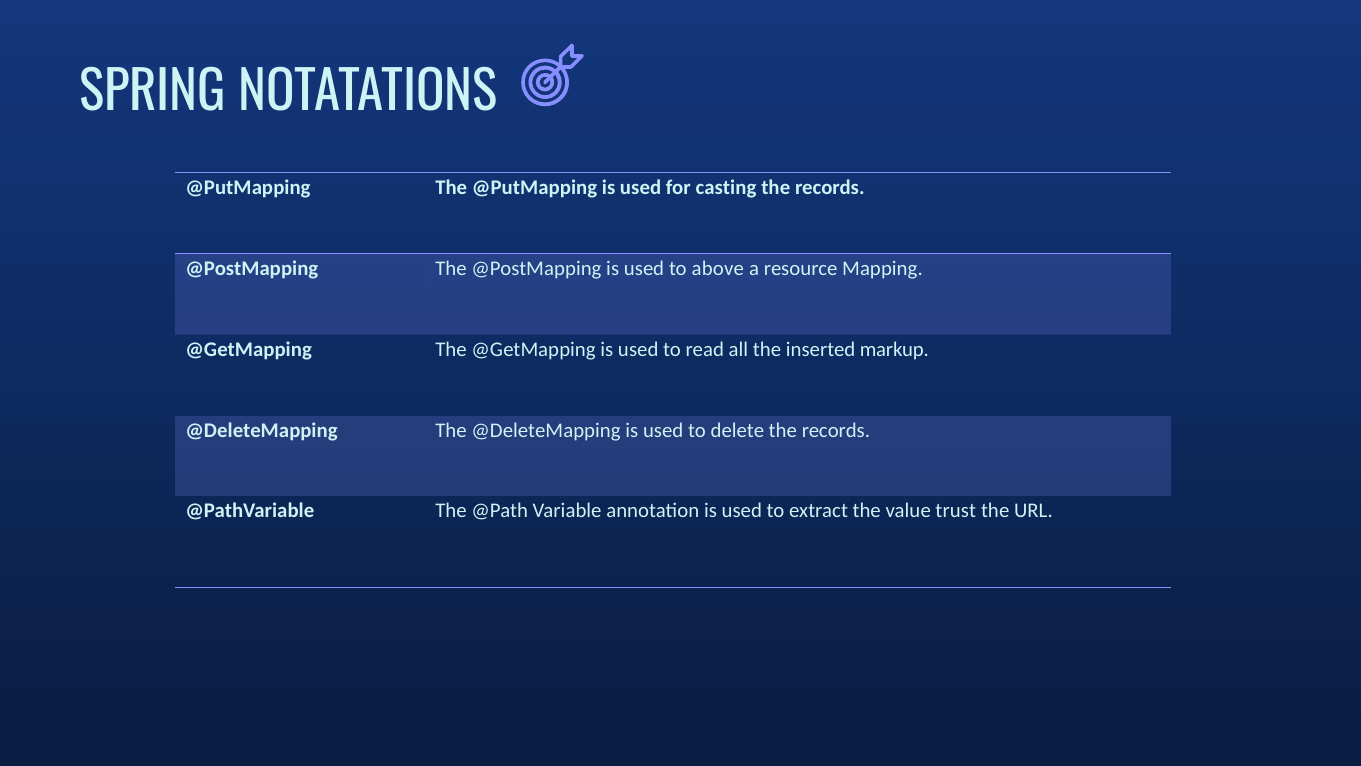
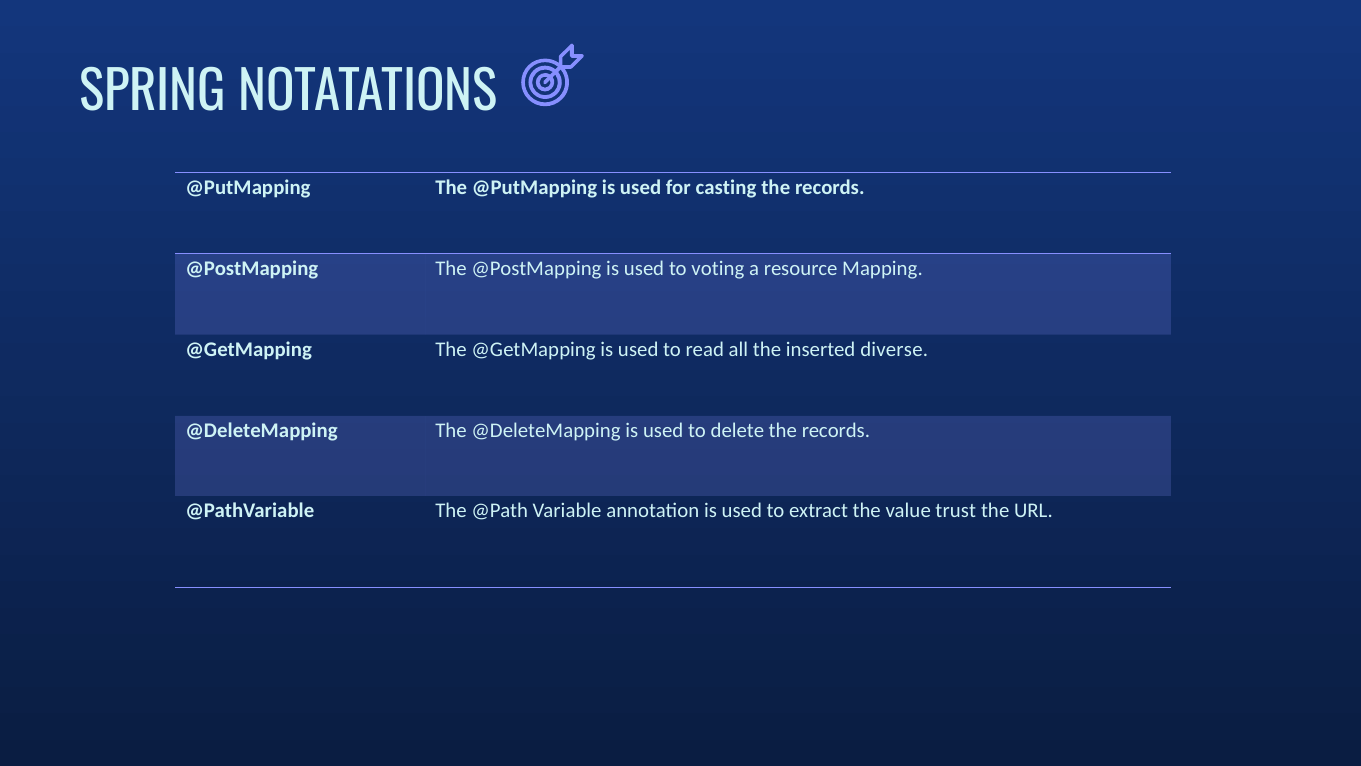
above: above -> voting
markup: markup -> diverse
